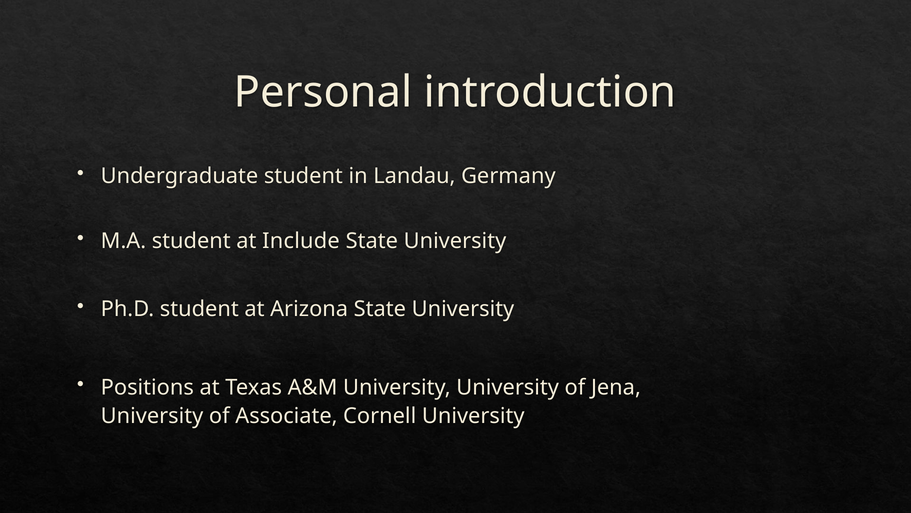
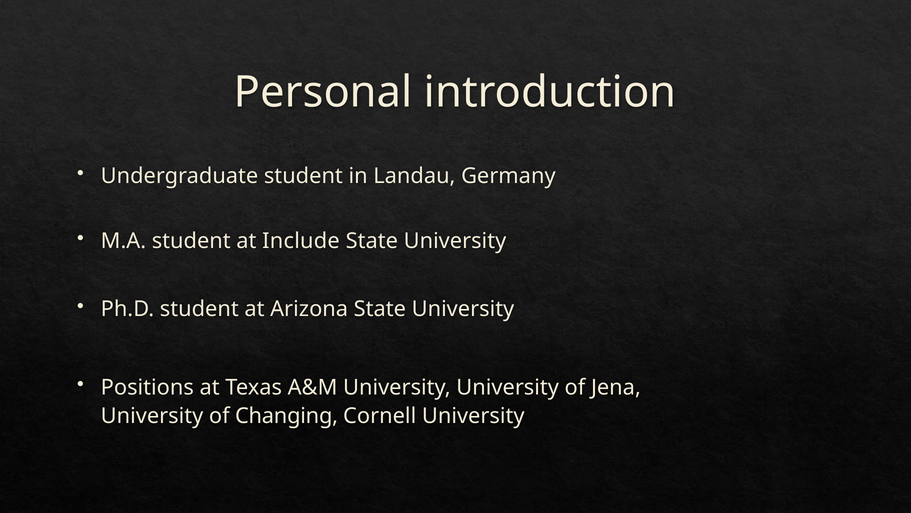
Associate: Associate -> Changing
